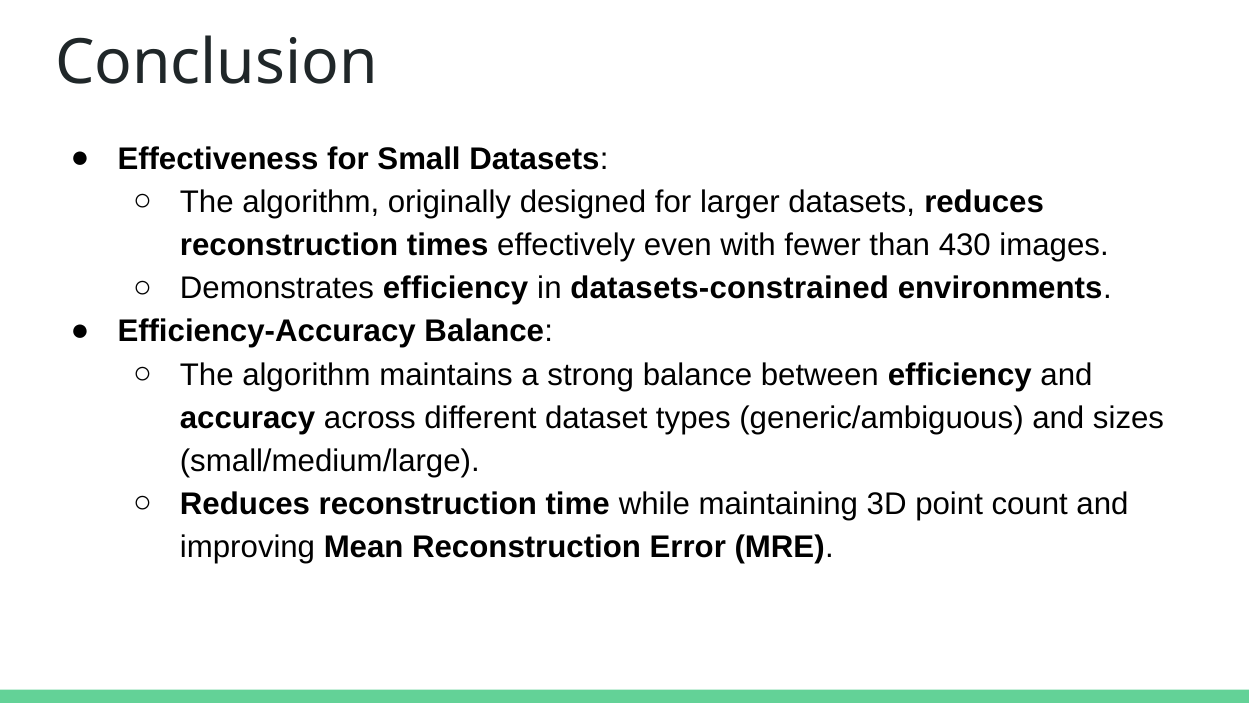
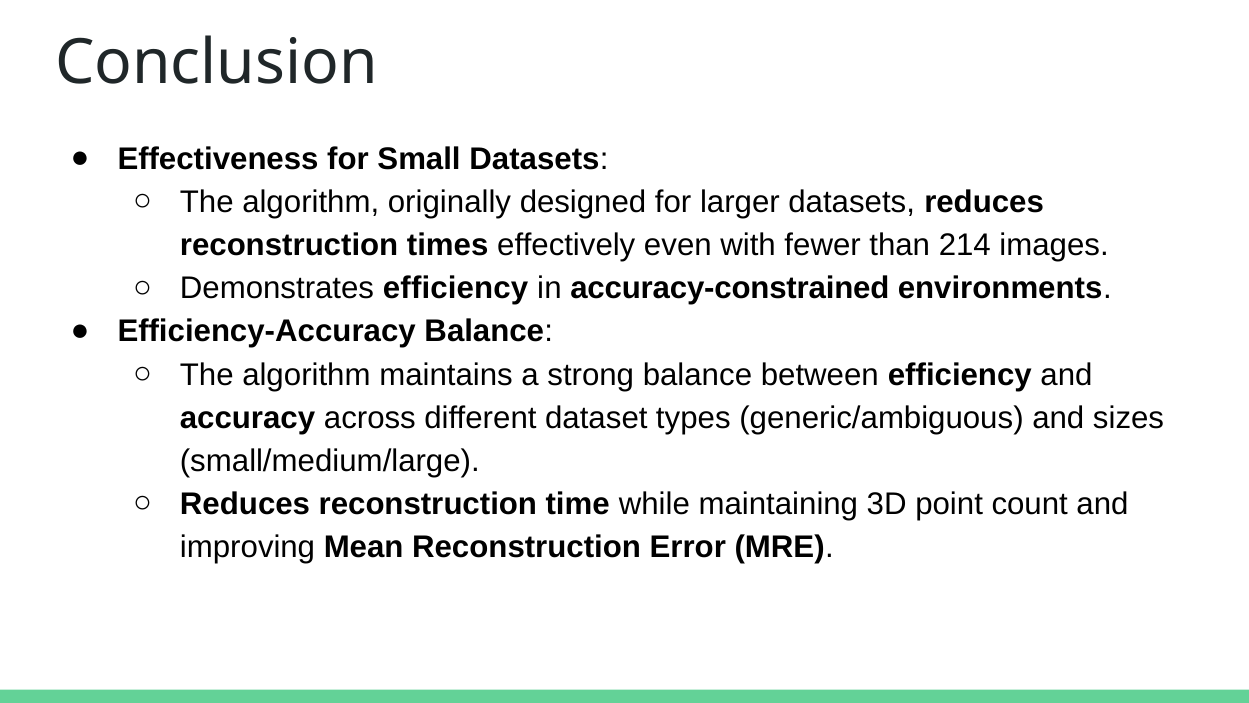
430: 430 -> 214
datasets-constrained: datasets-constrained -> accuracy-constrained
